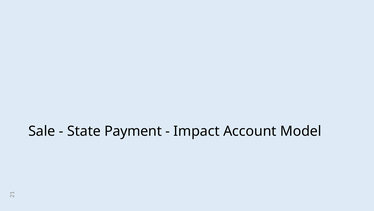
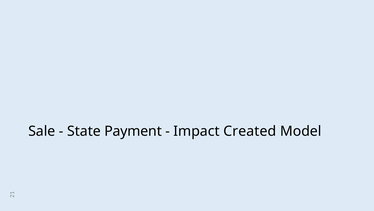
Account: Account -> Created
